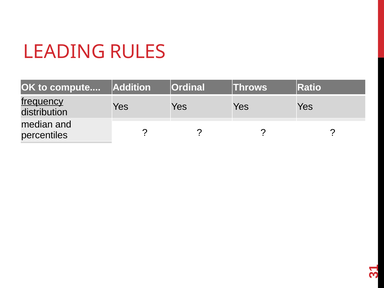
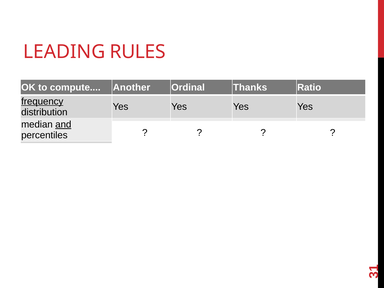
Addition: Addition -> Another
Throws: Throws -> Thanks
and underline: none -> present
